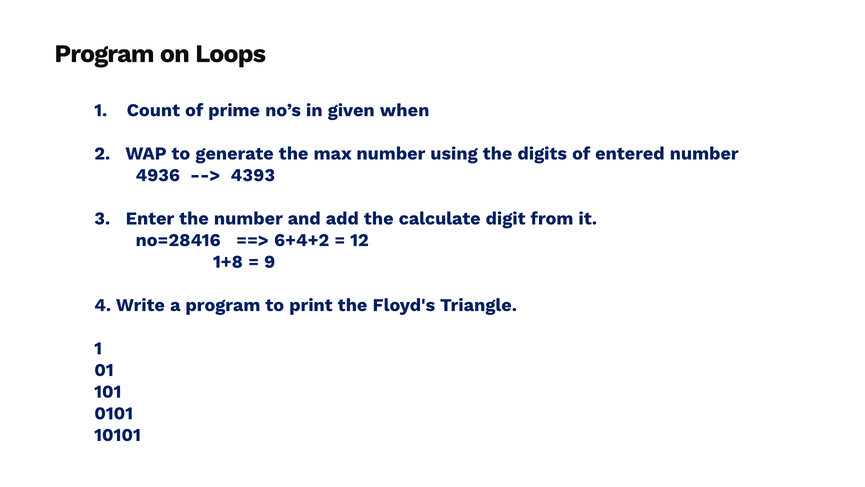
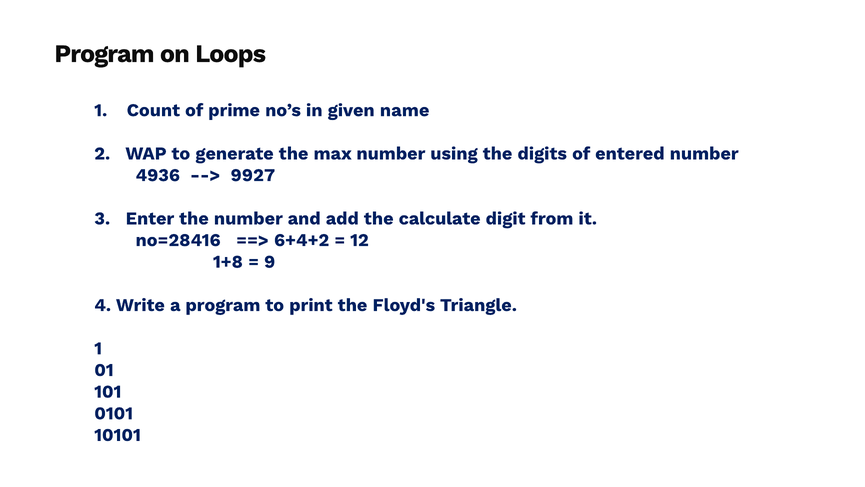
when: when -> name
4393: 4393 -> 9927
